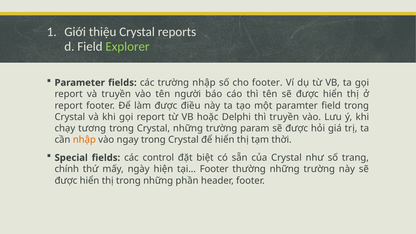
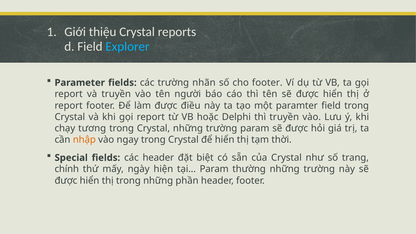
Explorer colour: light green -> light blue
trường nhập: nhập -> nhãn
các control: control -> header
tại… Footer: Footer -> Param
